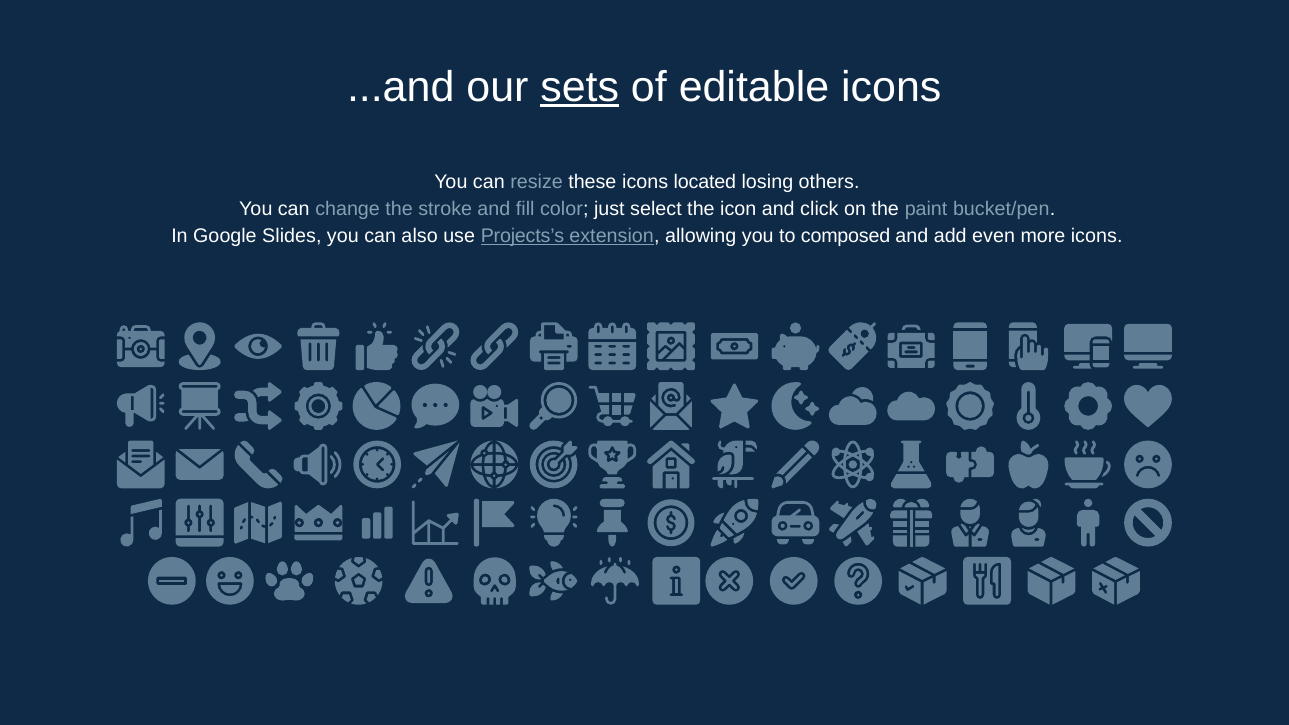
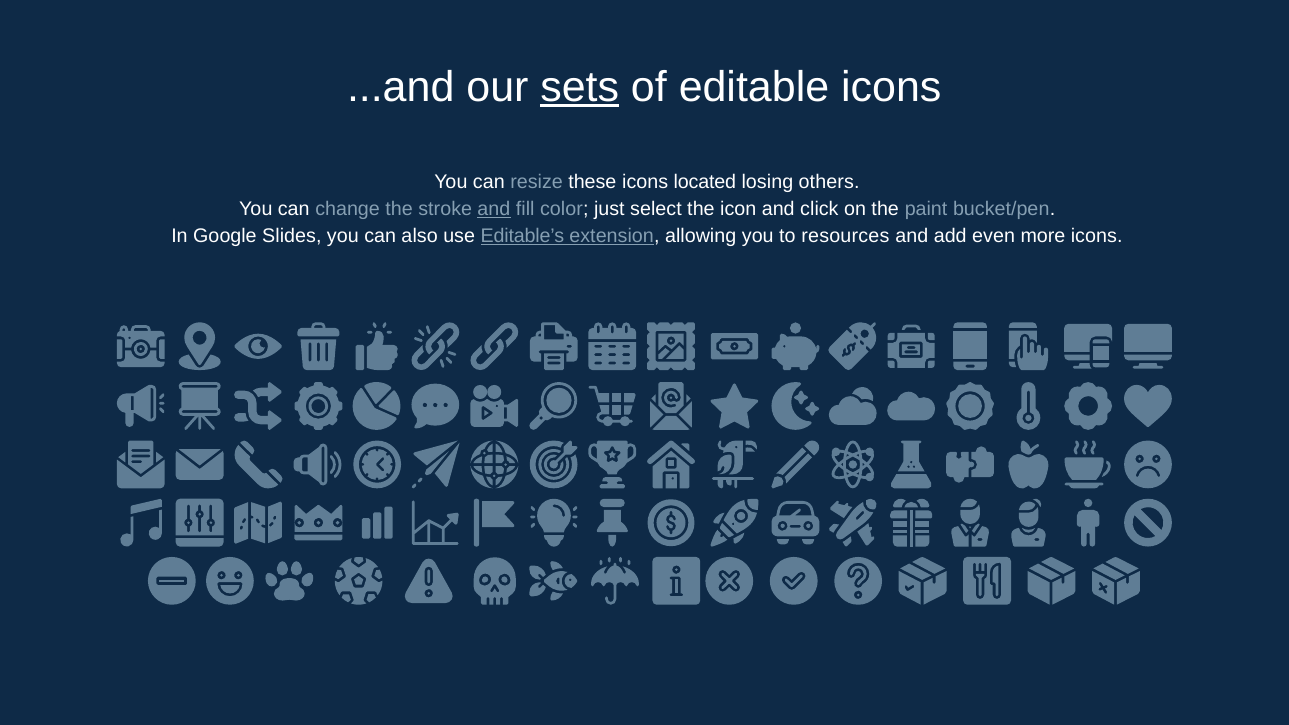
and at (494, 209) underline: none -> present
Projects’s: Projects’s -> Editable’s
composed: composed -> resources
